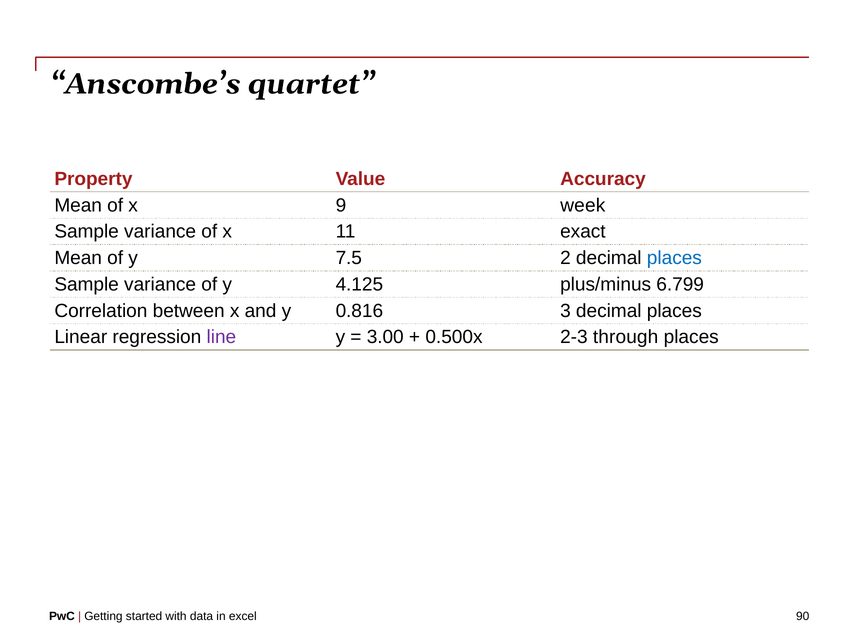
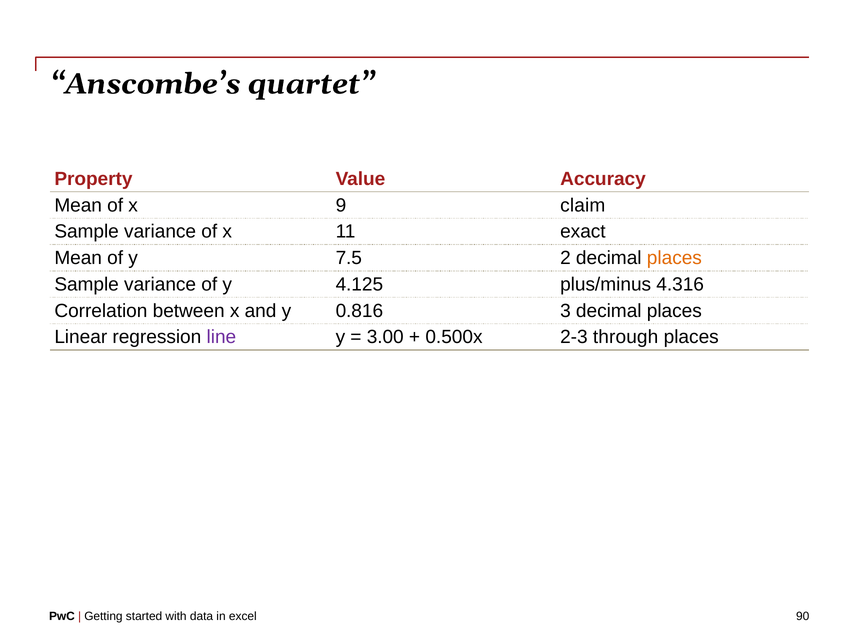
week: week -> claim
places at (674, 258) colour: blue -> orange
6.799: 6.799 -> 4.316
